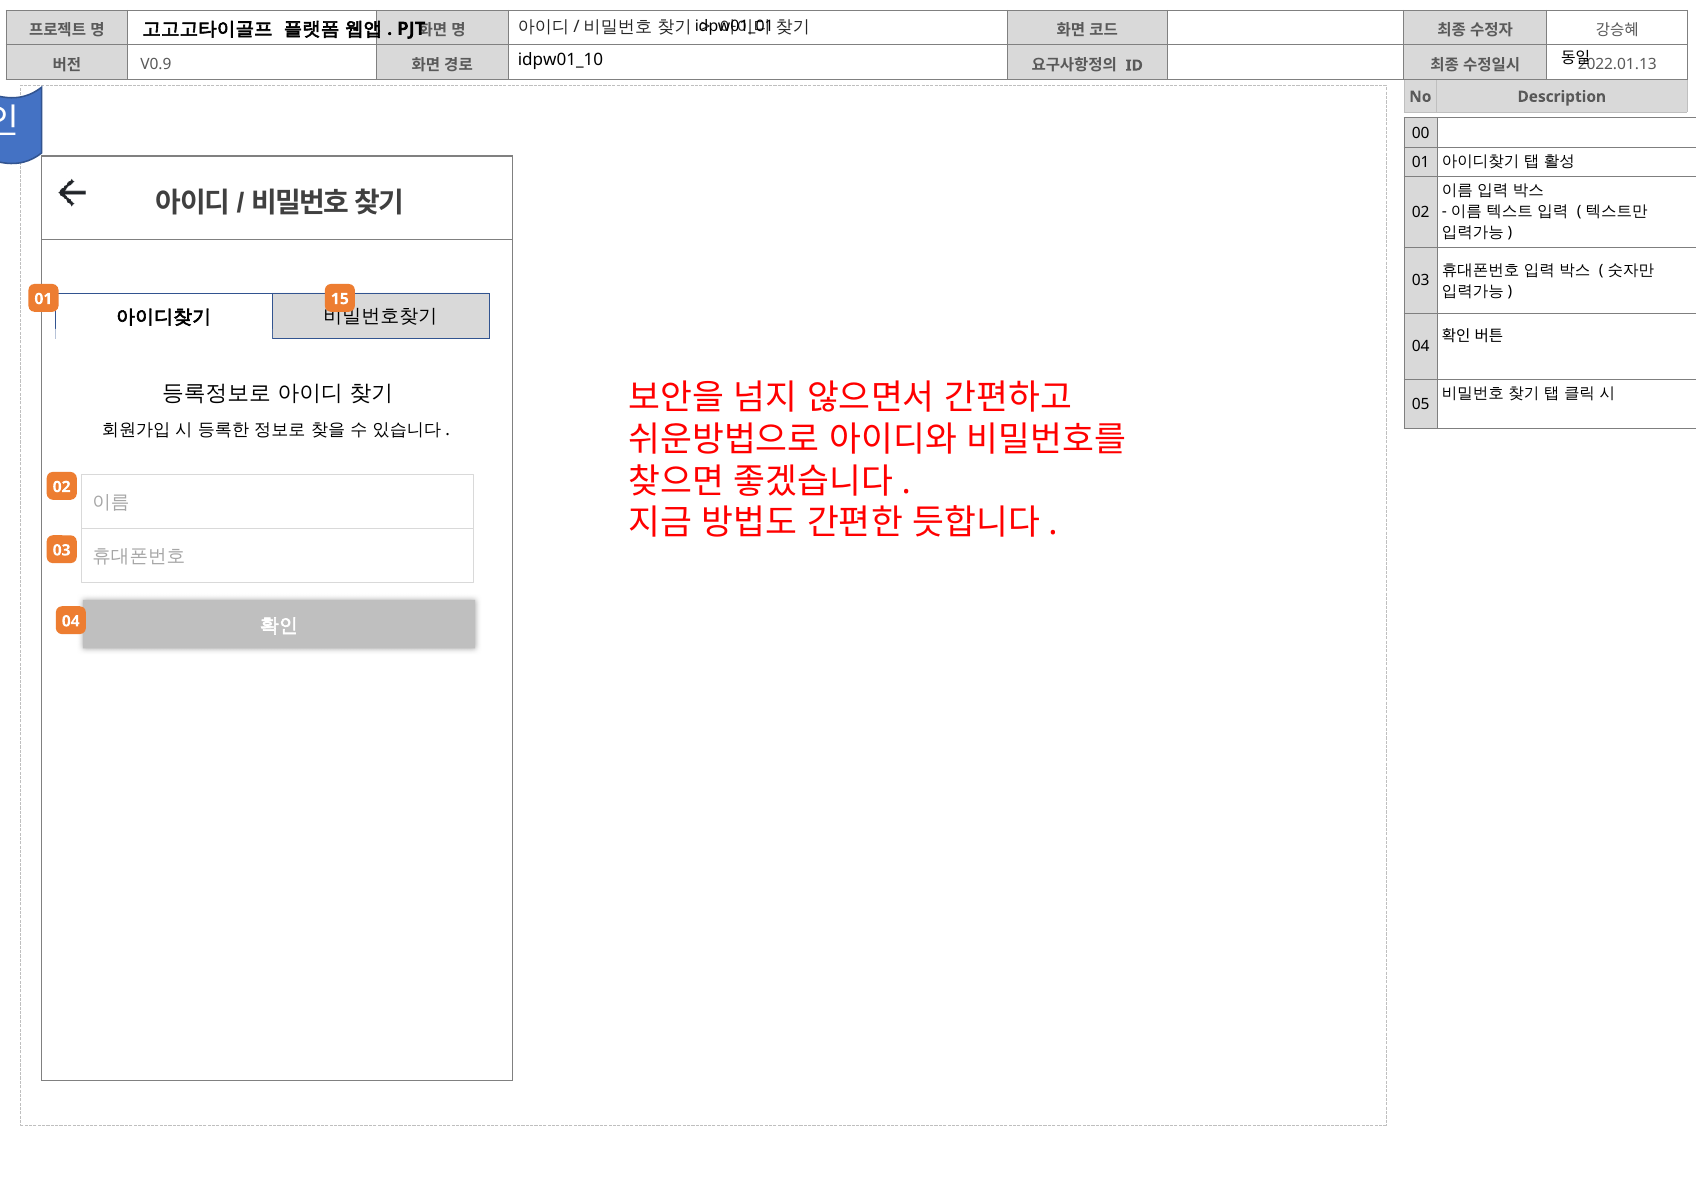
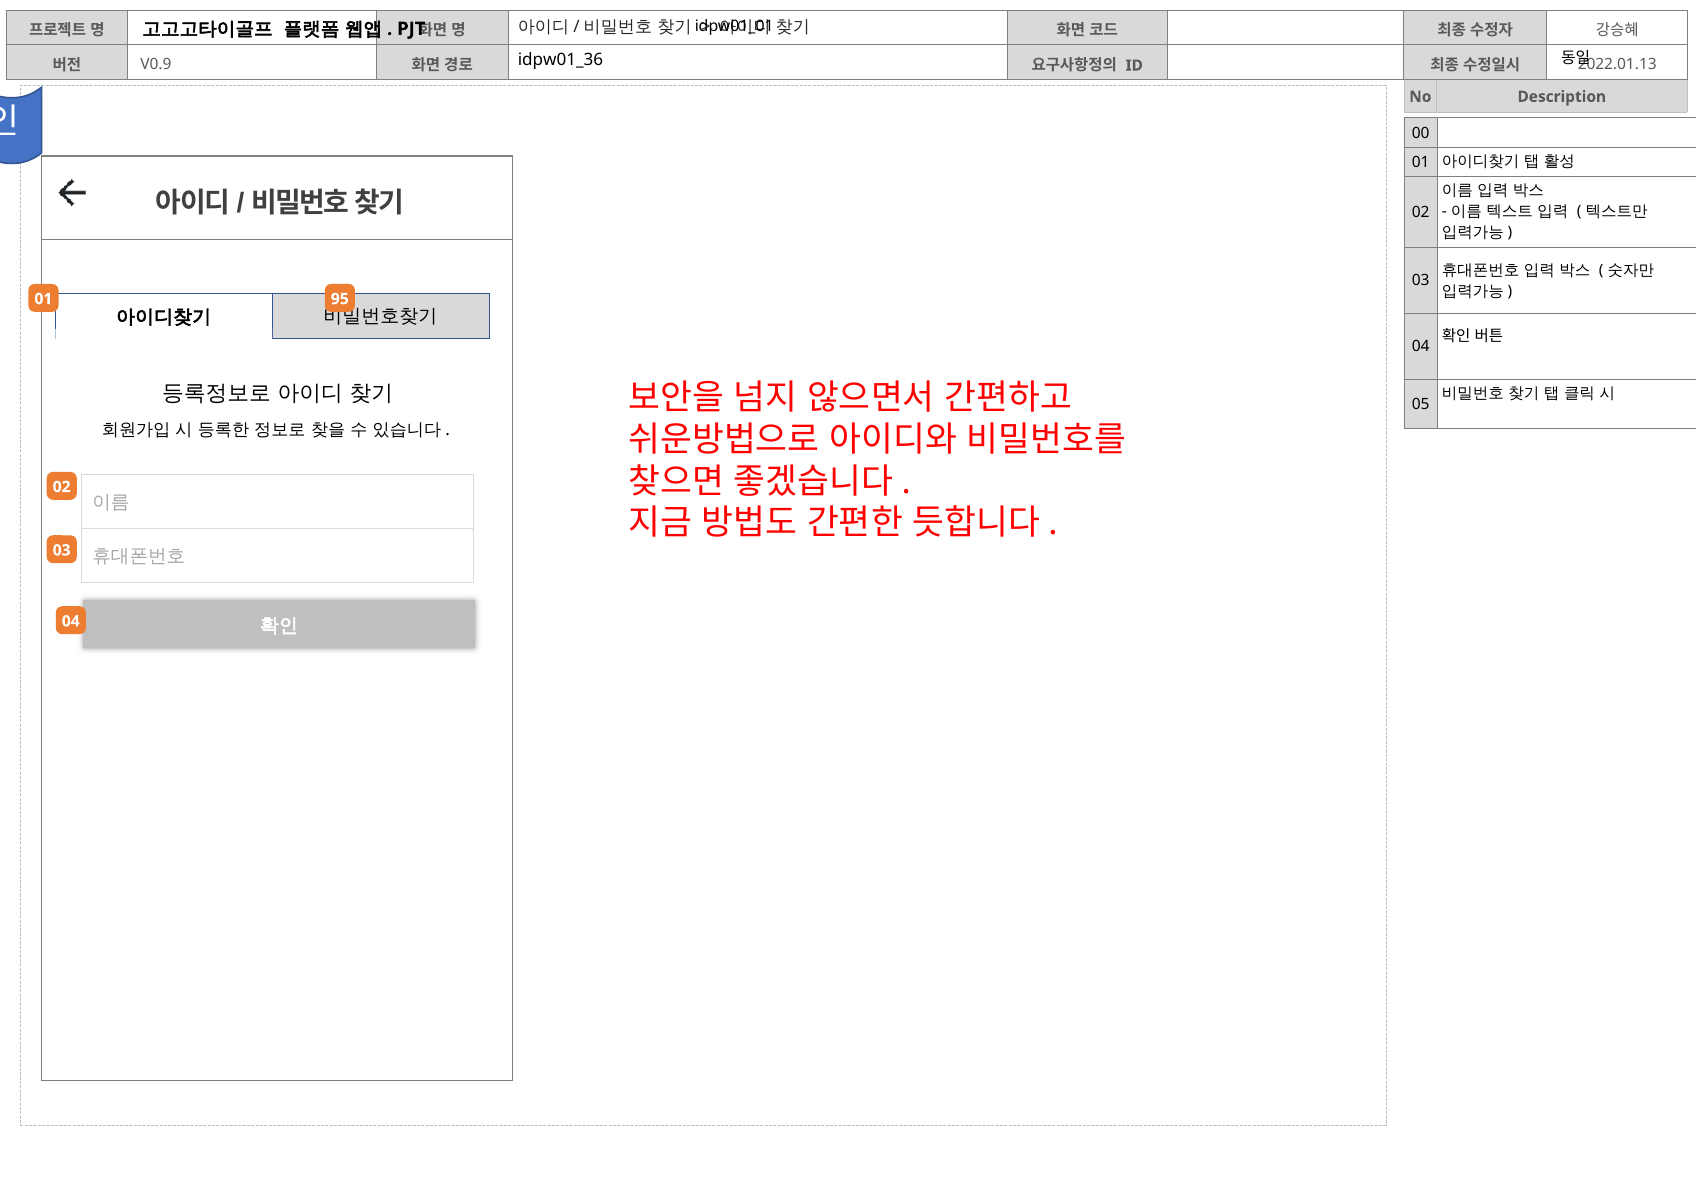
idpw01_10: idpw01_10 -> idpw01_36
15: 15 -> 95
